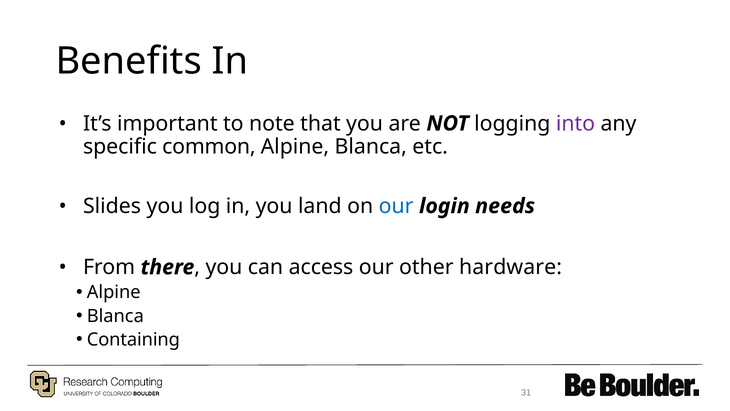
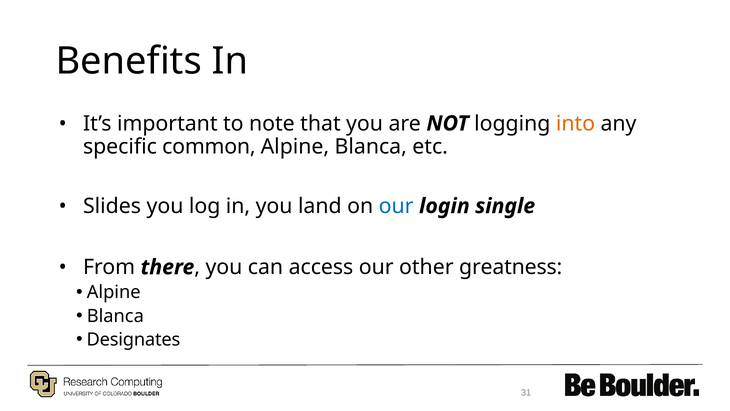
into colour: purple -> orange
needs: needs -> single
hardware: hardware -> greatness
Containing: Containing -> Designates
